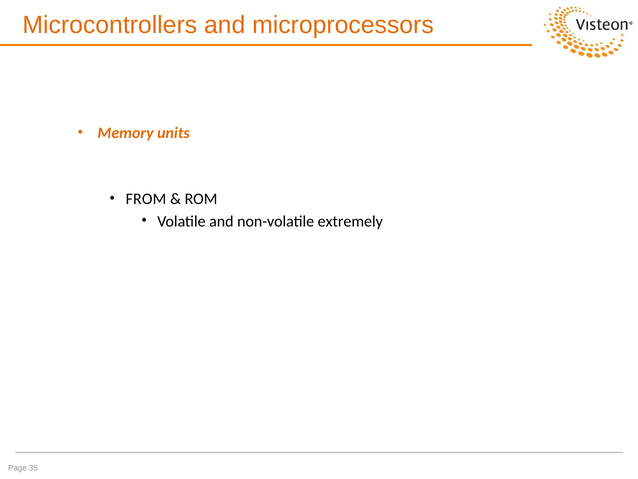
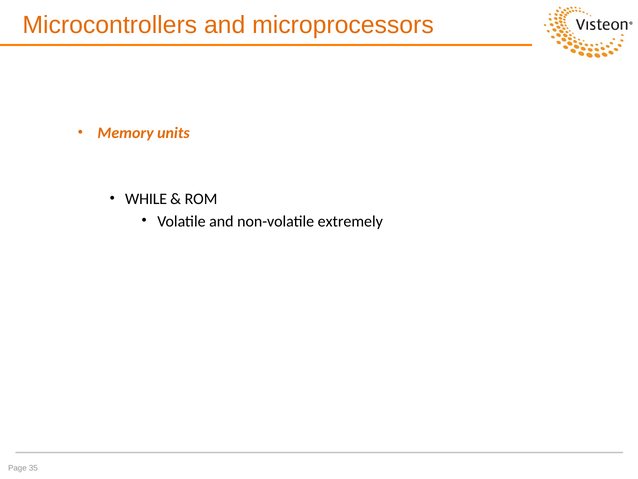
FROM: FROM -> WHILE
